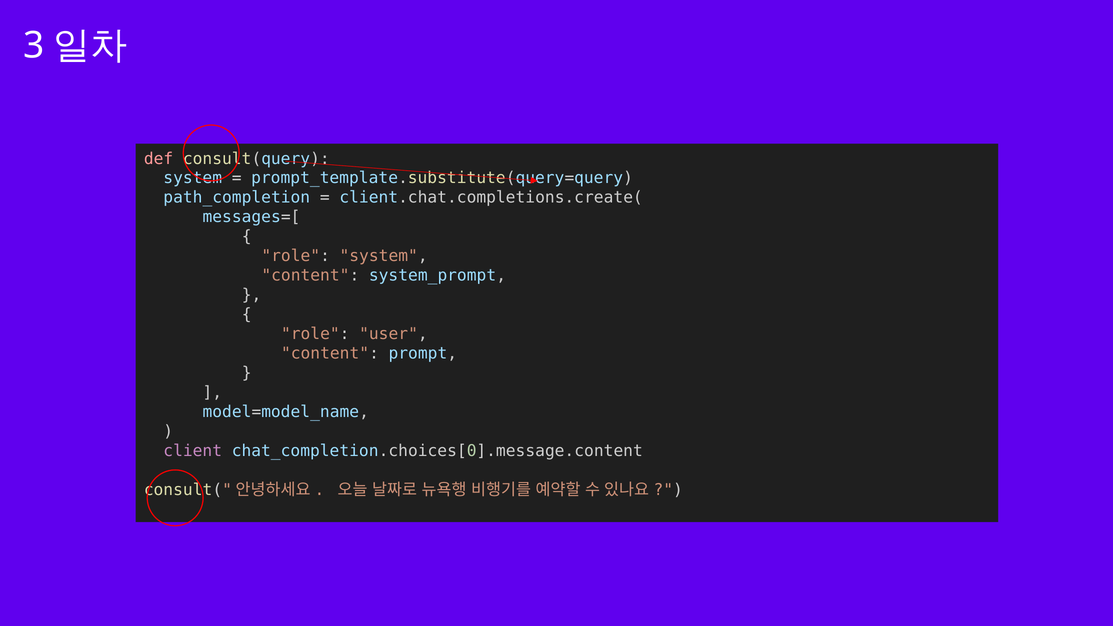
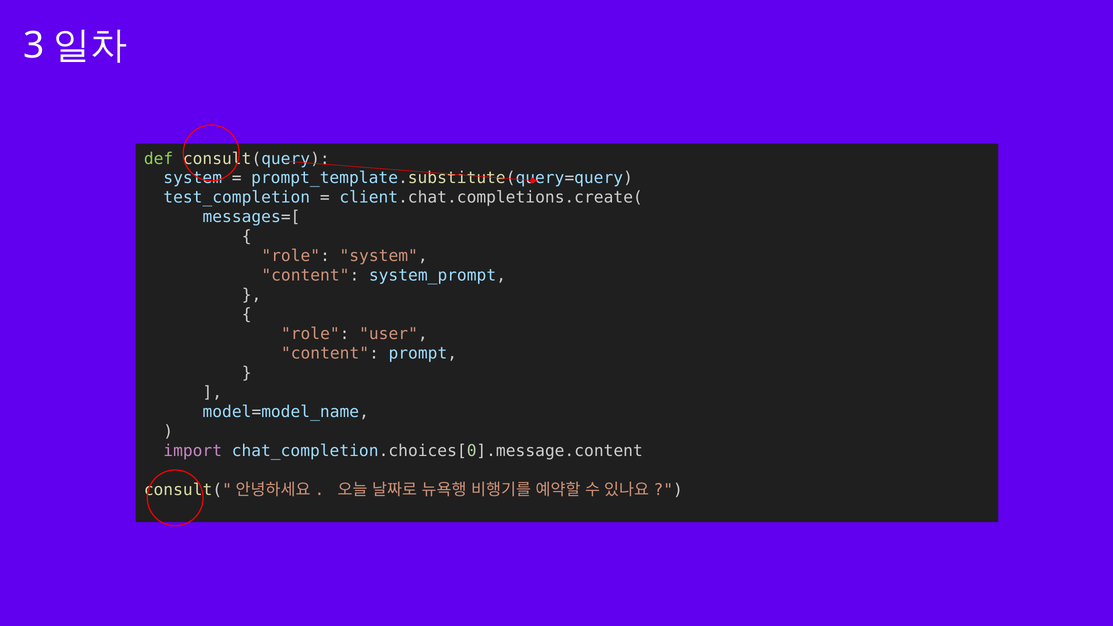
def colour: pink -> light green
path_completion: path_completion -> test_completion
client: client -> import
